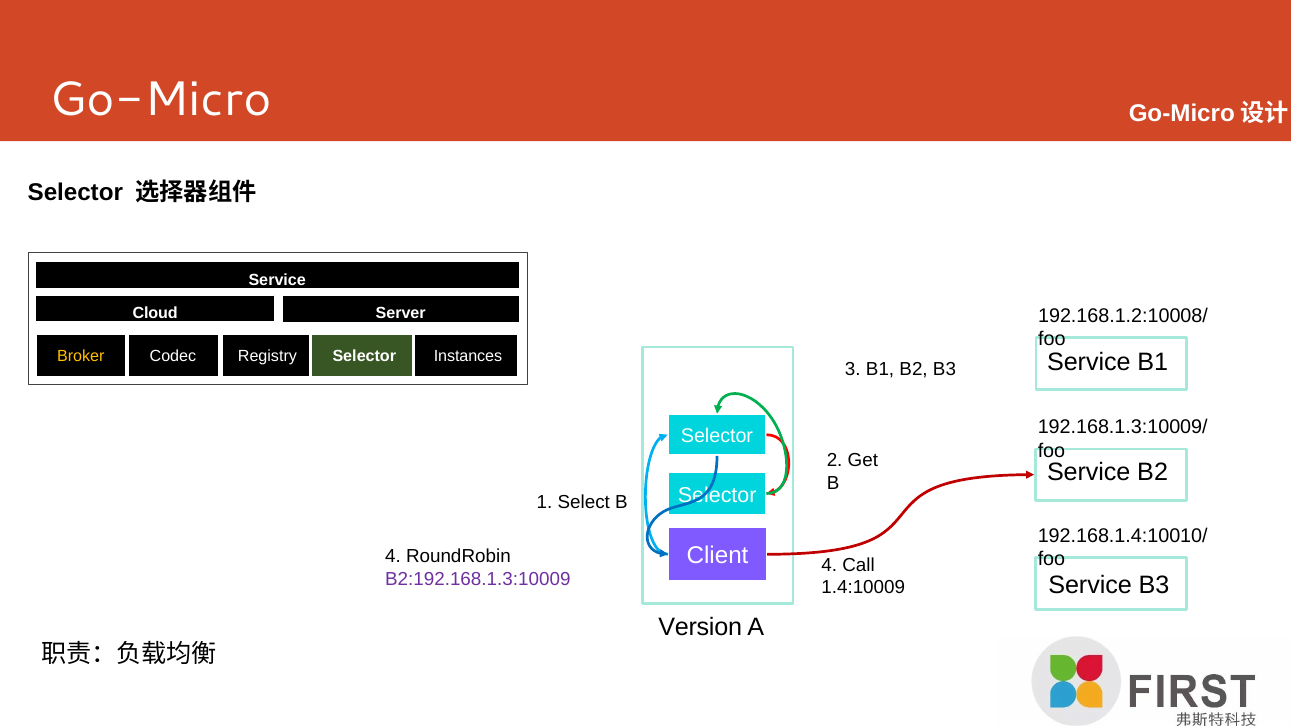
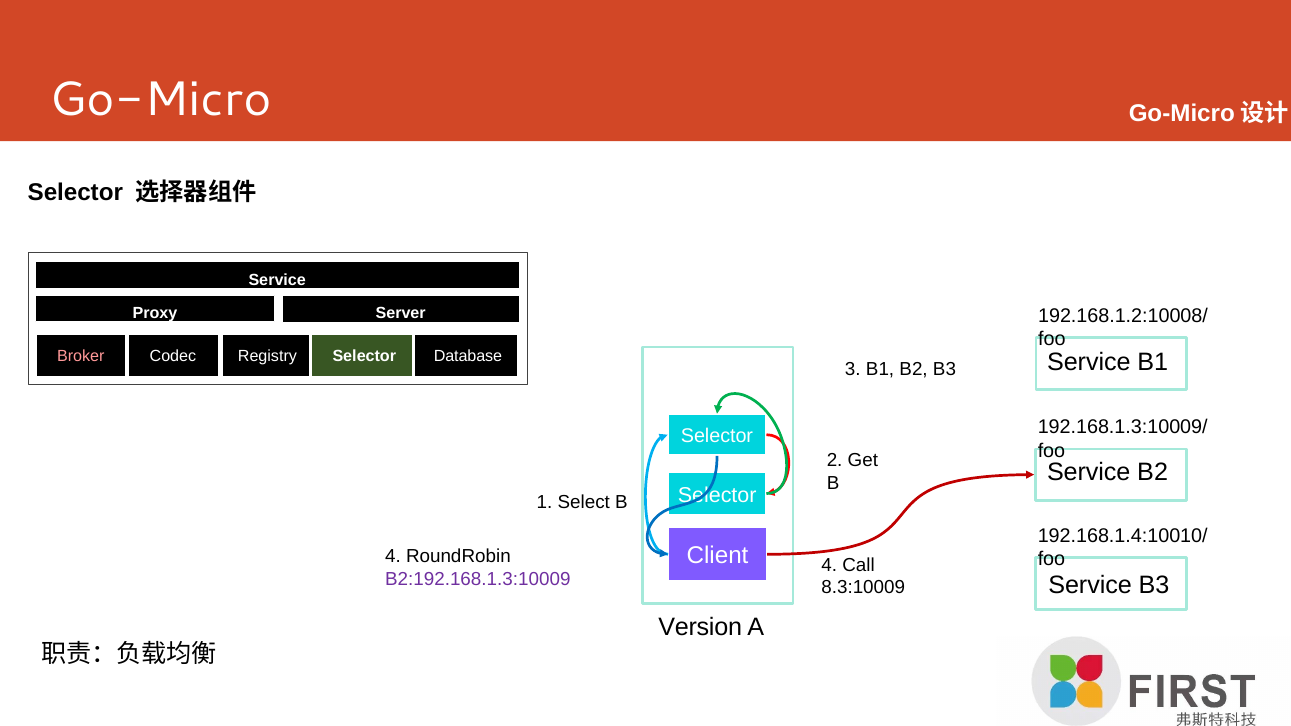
Cloud: Cloud -> Proxy
Broker colour: yellow -> pink
Instances: Instances -> Database
1.4:10009: 1.4:10009 -> 8.3:10009
